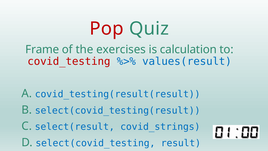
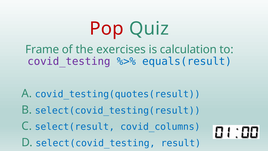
covid_testing colour: red -> purple
values(result: values(result -> equals(result
covid_testing(result(result: covid_testing(result(result -> covid_testing(quotes(result
covid_strings: covid_strings -> covid_columns
